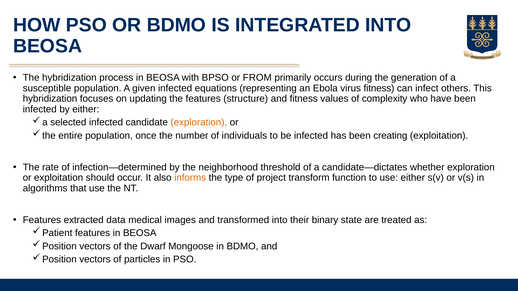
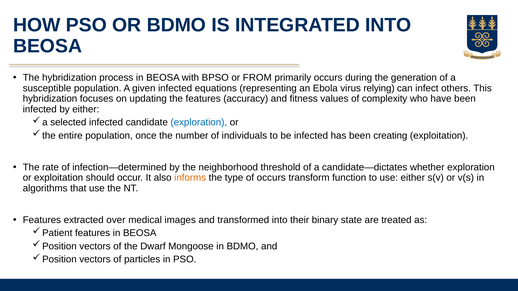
virus fitness: fitness -> relying
structure: structure -> accuracy
exploration at (199, 122) colour: orange -> blue
of project: project -> occurs
data: data -> over
